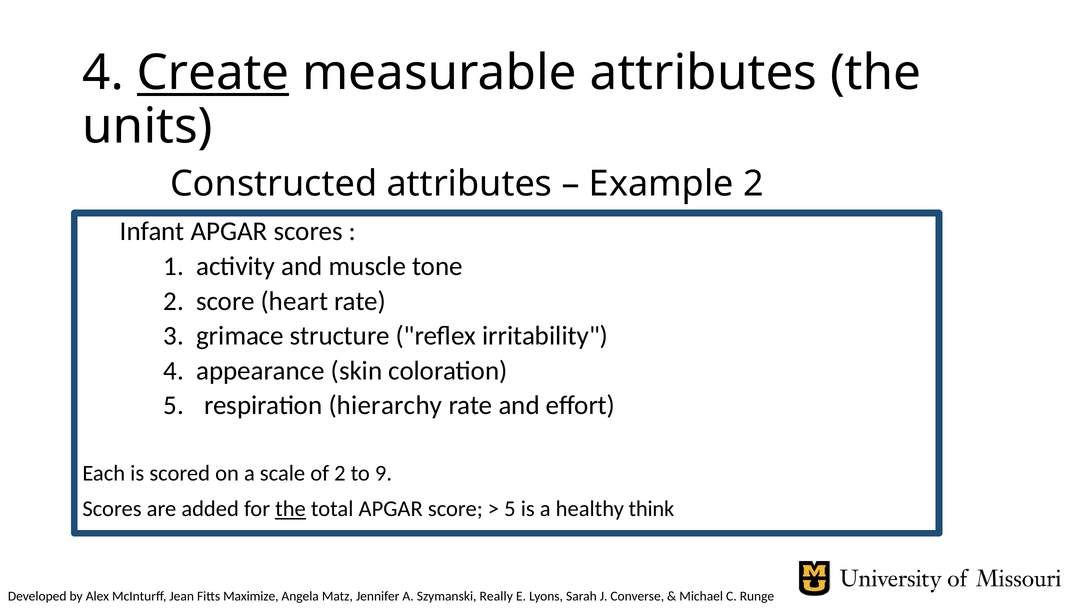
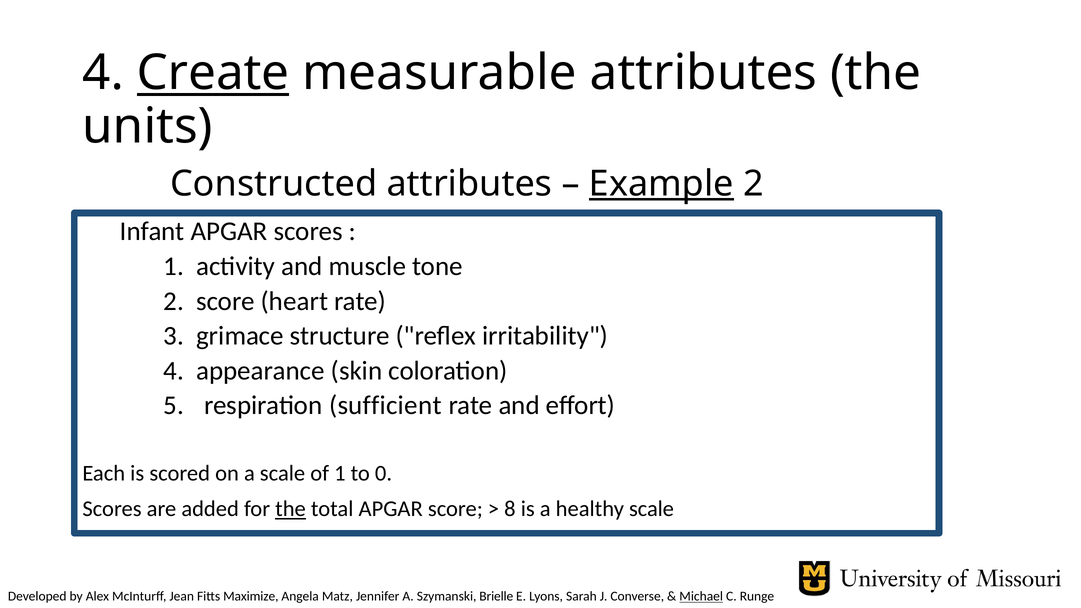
Example underline: none -> present
hierarchy: hierarchy -> sufficient
of 2: 2 -> 1
9: 9 -> 0
5 at (510, 509): 5 -> 8
healthy think: think -> scale
Really: Really -> Brielle
Michael underline: none -> present
